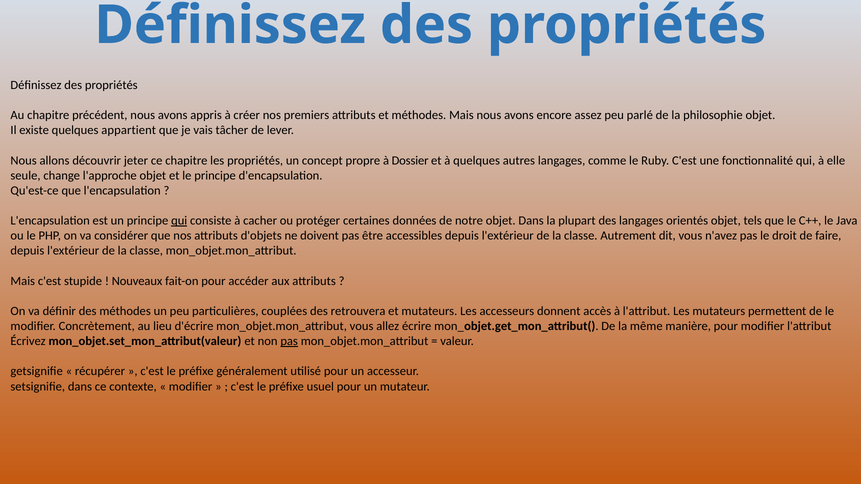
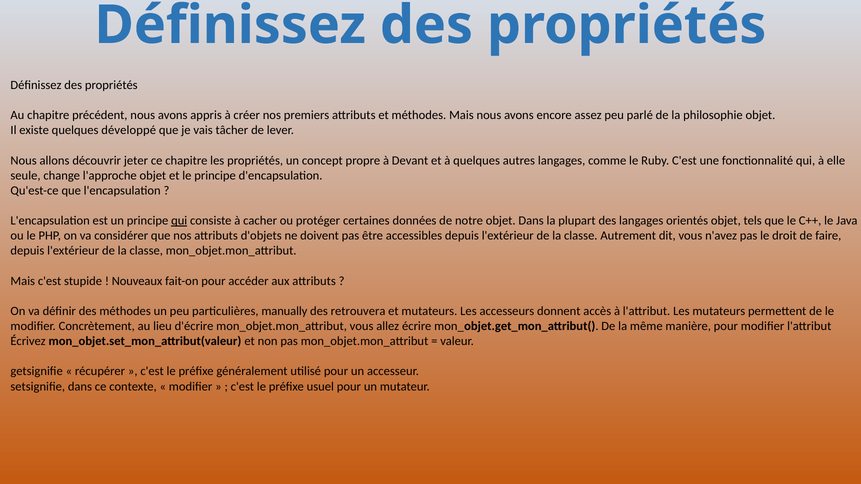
appartient: appartient -> développé
Dossier: Dossier -> Devant
couplées: couplées -> manually
pas at (289, 341) underline: present -> none
